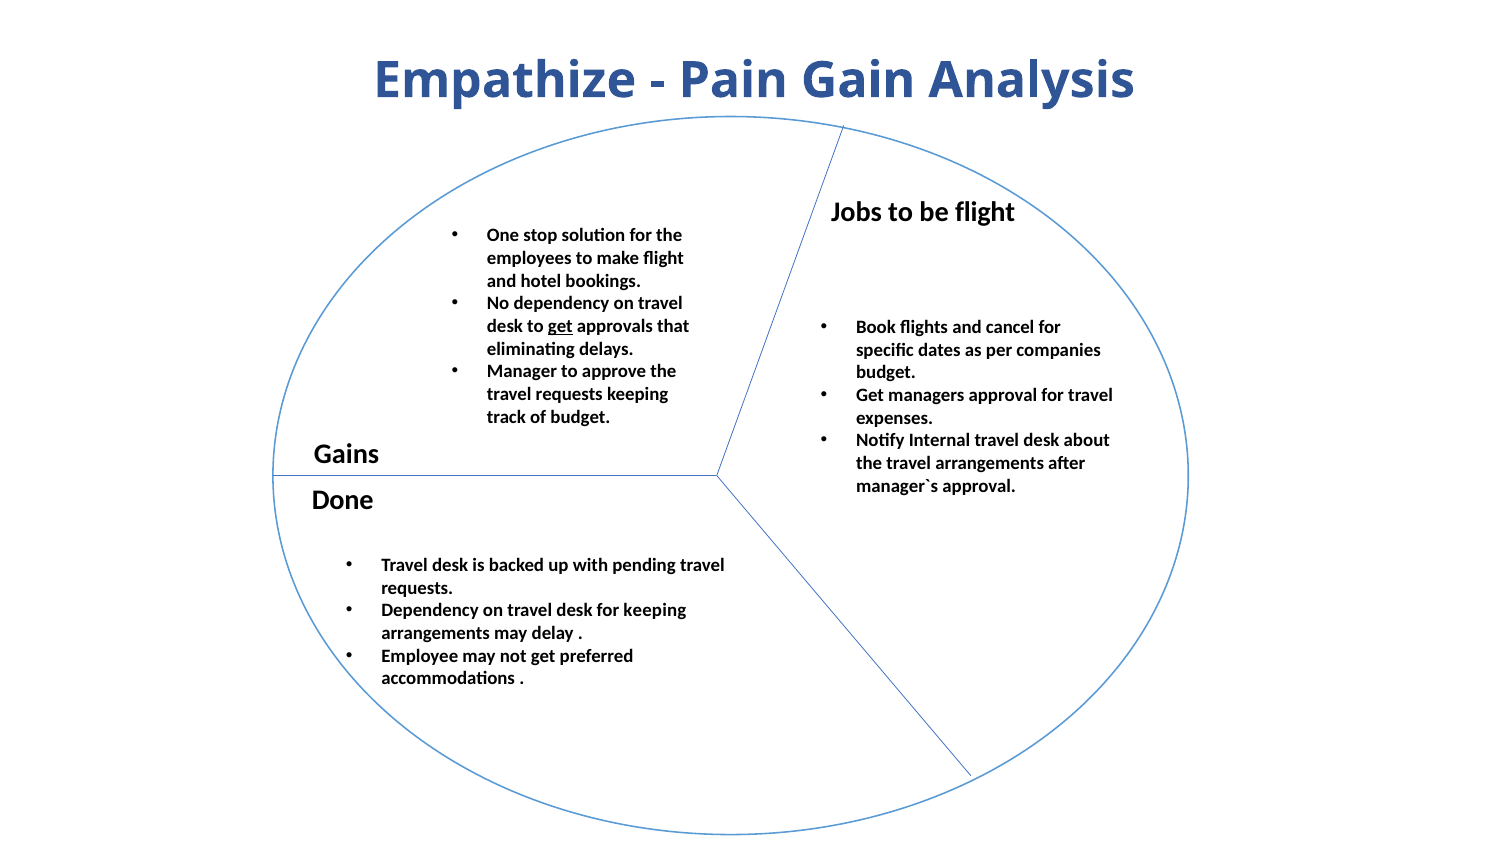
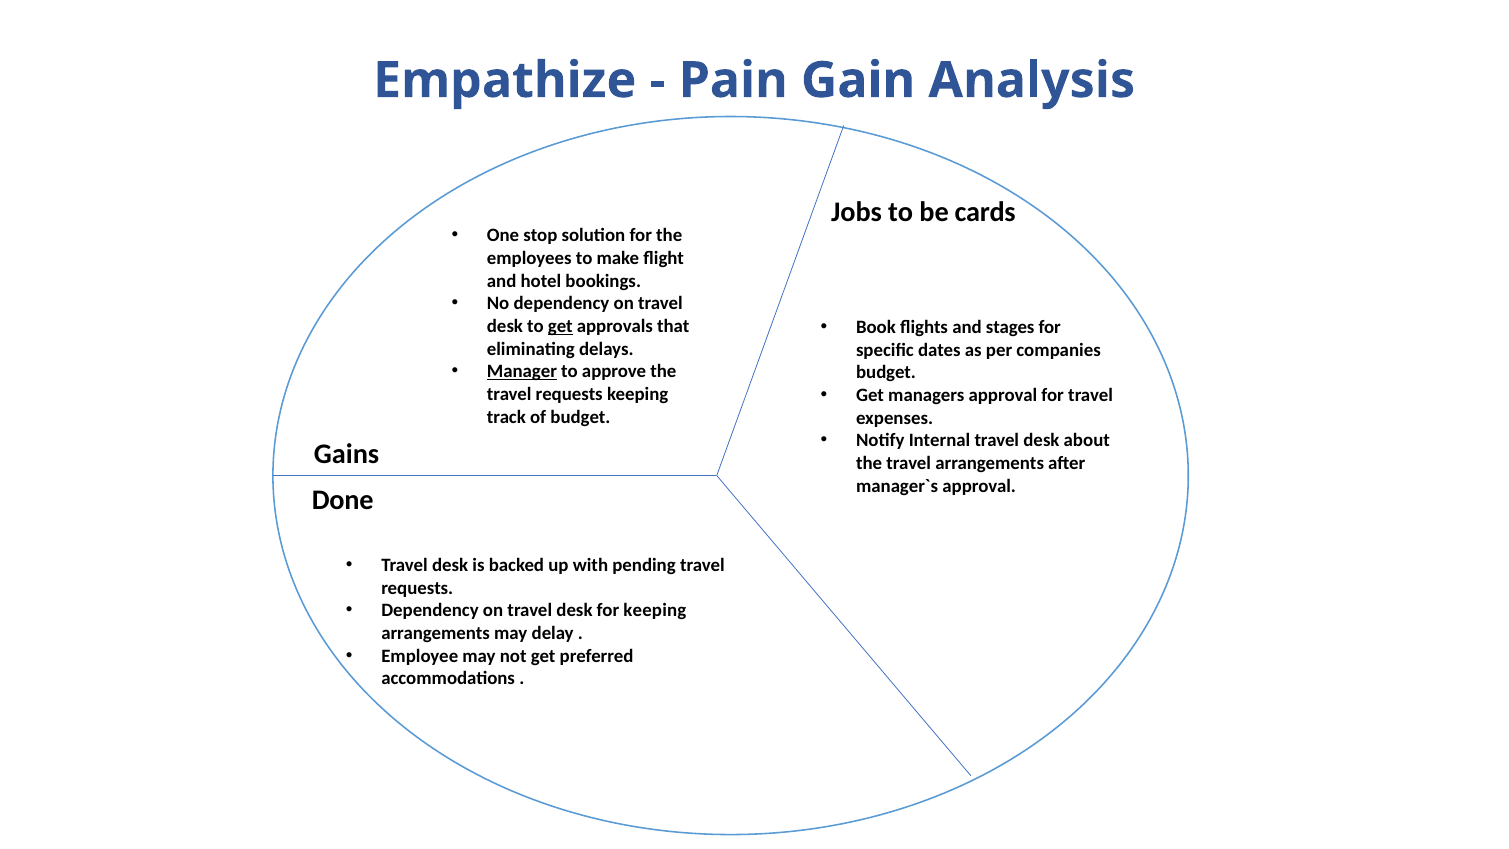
be flight: flight -> cards
cancel: cancel -> stages
Manager underline: none -> present
